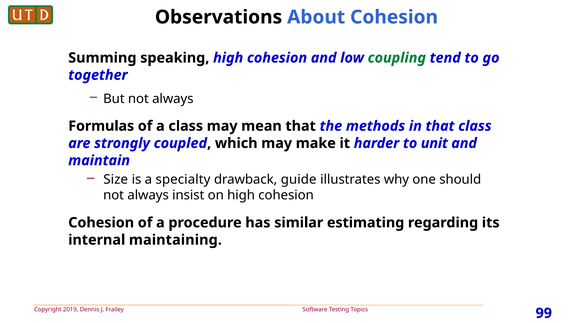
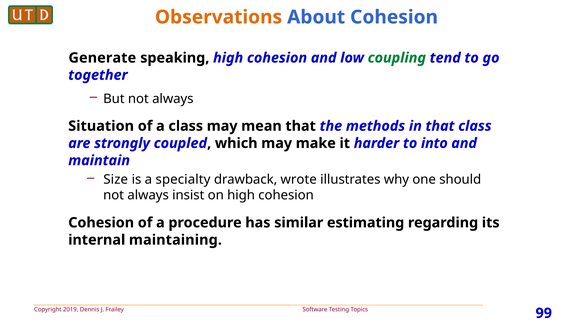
Observations colour: black -> orange
Summing: Summing -> Generate
Formulas: Formulas -> Situation
unit: unit -> into
guide: guide -> wrote
